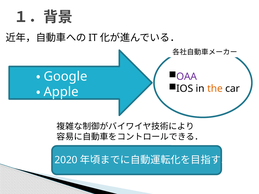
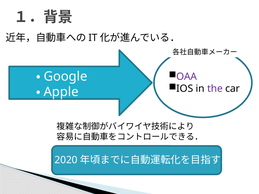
the colour: orange -> purple
